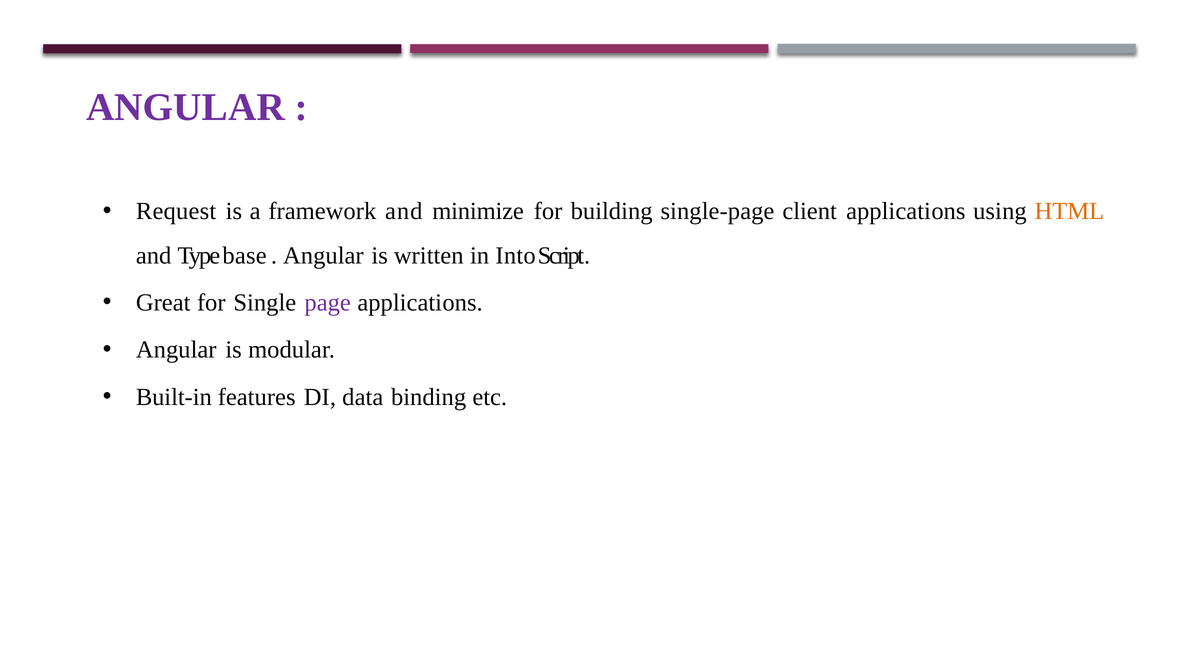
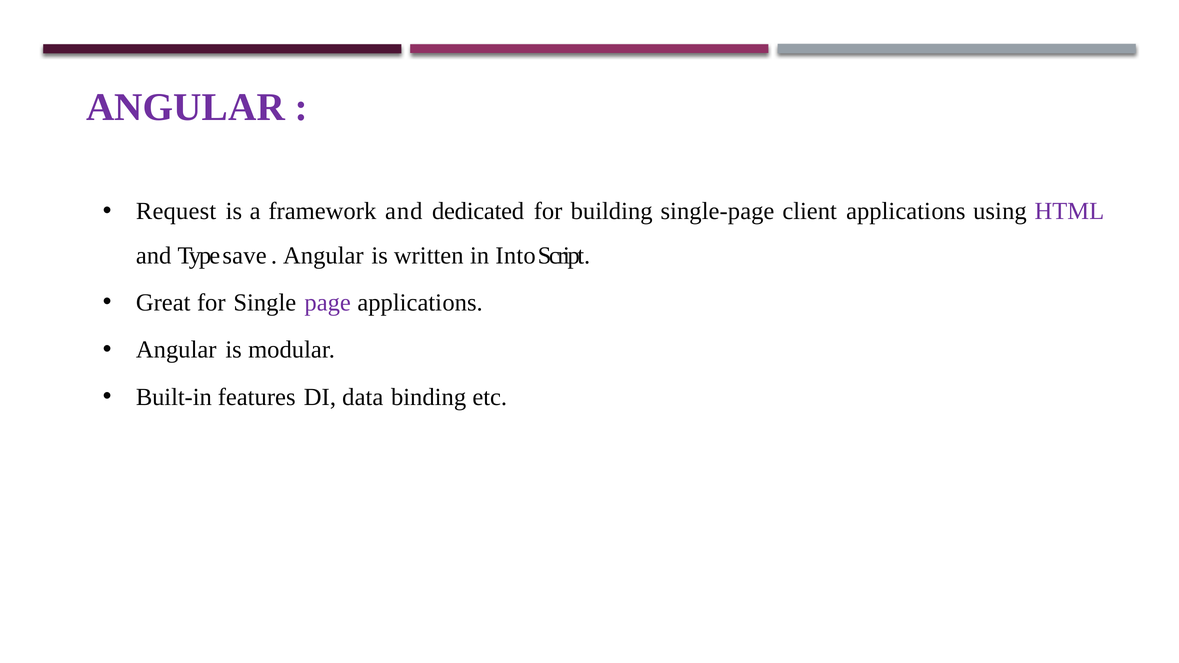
minimize: minimize -> dedicated
HTML colour: orange -> purple
base: base -> save
